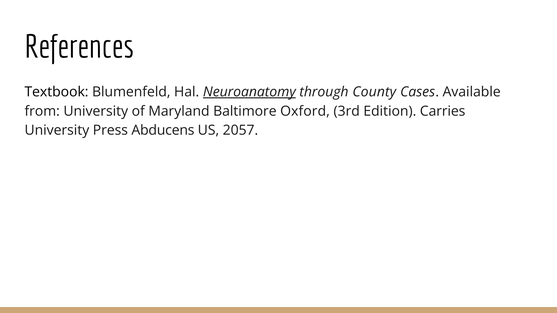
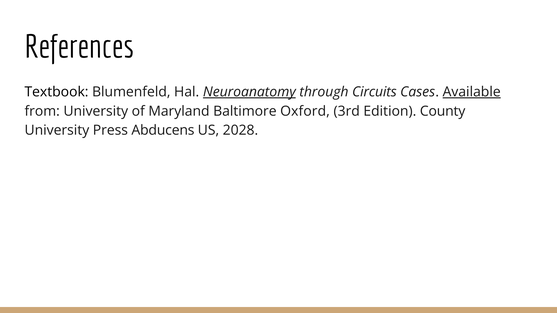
County: County -> Circuits
Available underline: none -> present
Carries: Carries -> County
2057: 2057 -> 2028
